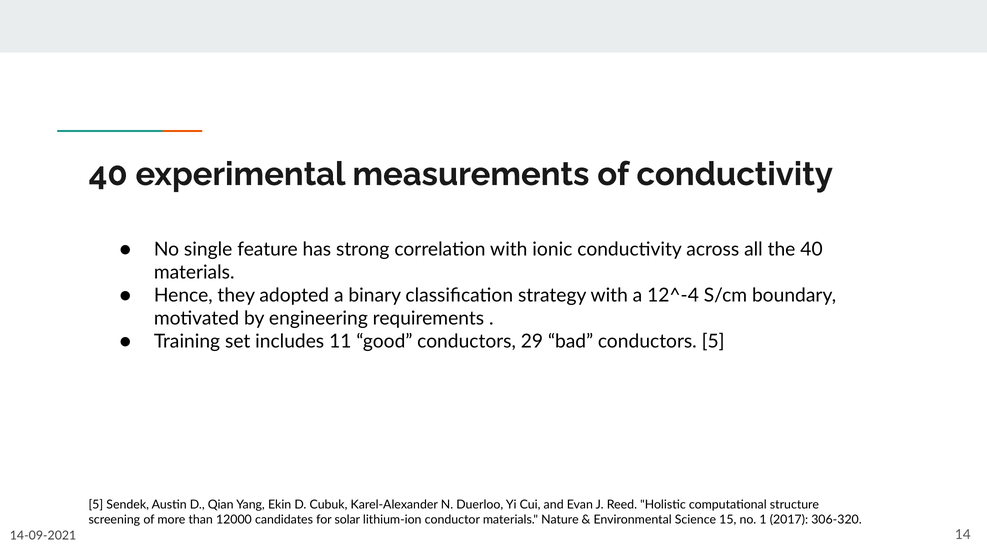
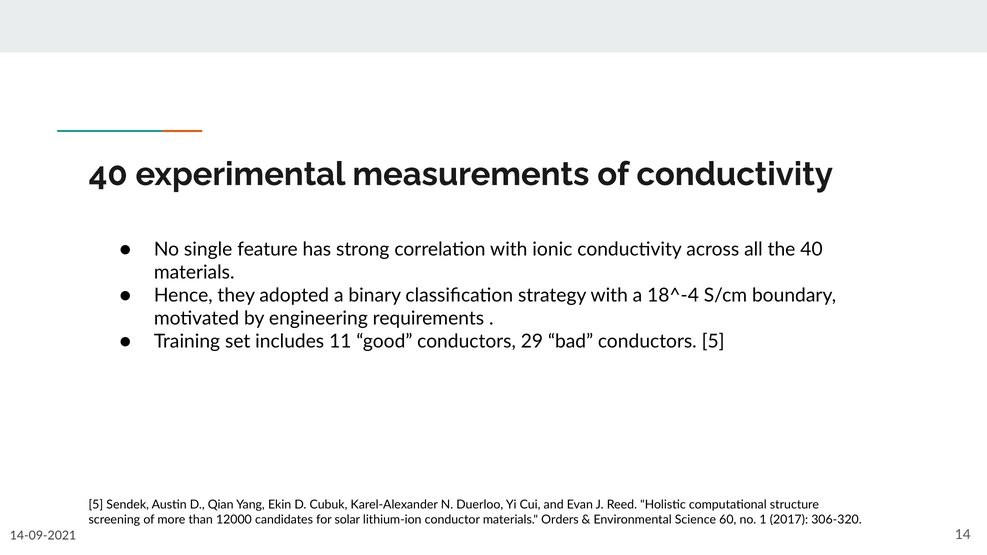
12^-4: 12^-4 -> 18^-4
Nature: Nature -> Orders
15: 15 -> 60
